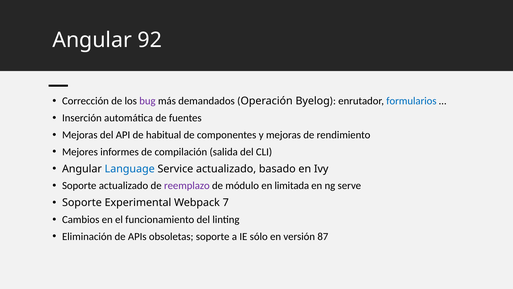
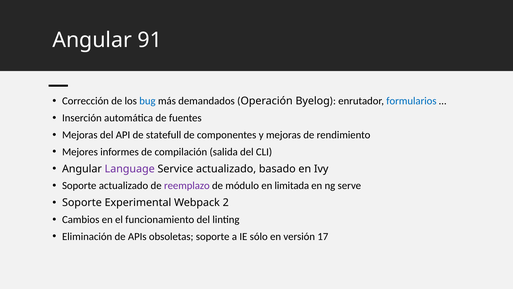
92: 92 -> 91
bug colour: purple -> blue
habitual: habitual -> statefull
Language colour: blue -> purple
7: 7 -> 2
87: 87 -> 17
